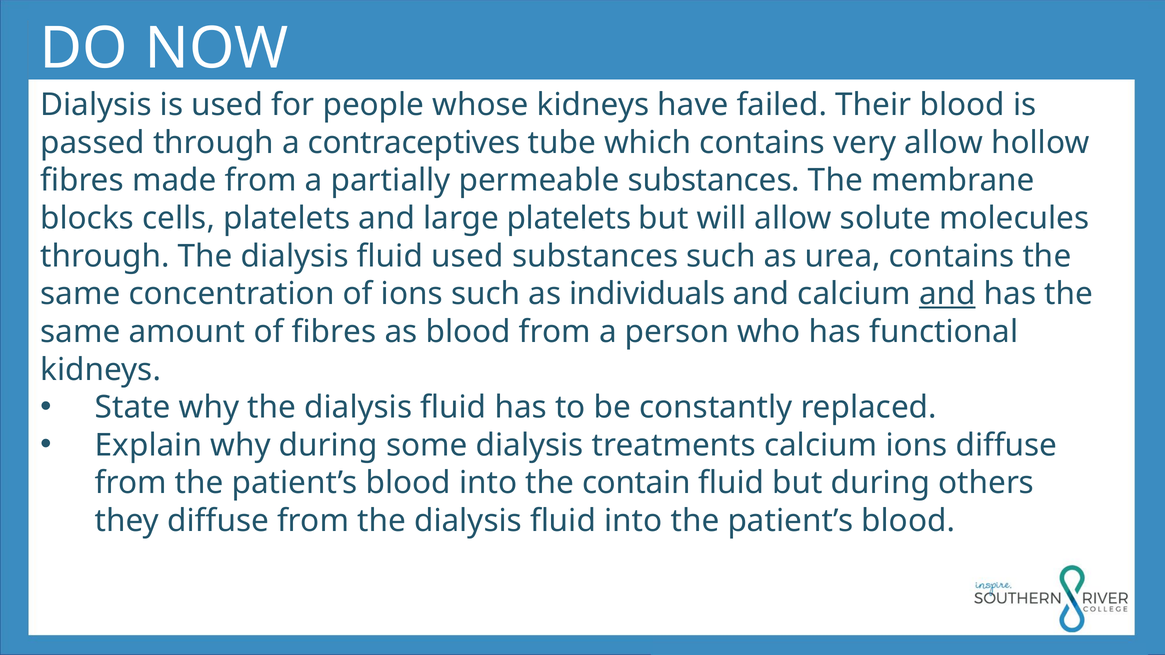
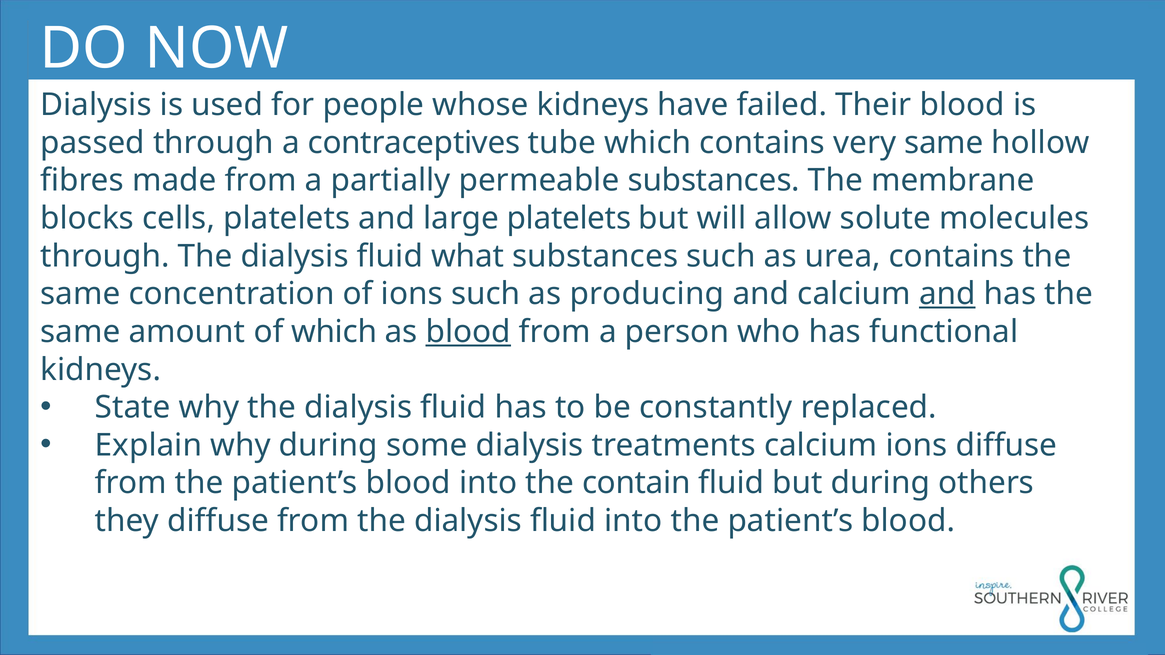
very allow: allow -> same
fluid used: used -> what
individuals: individuals -> producing
of fibres: fibres -> which
blood at (468, 332) underline: none -> present
